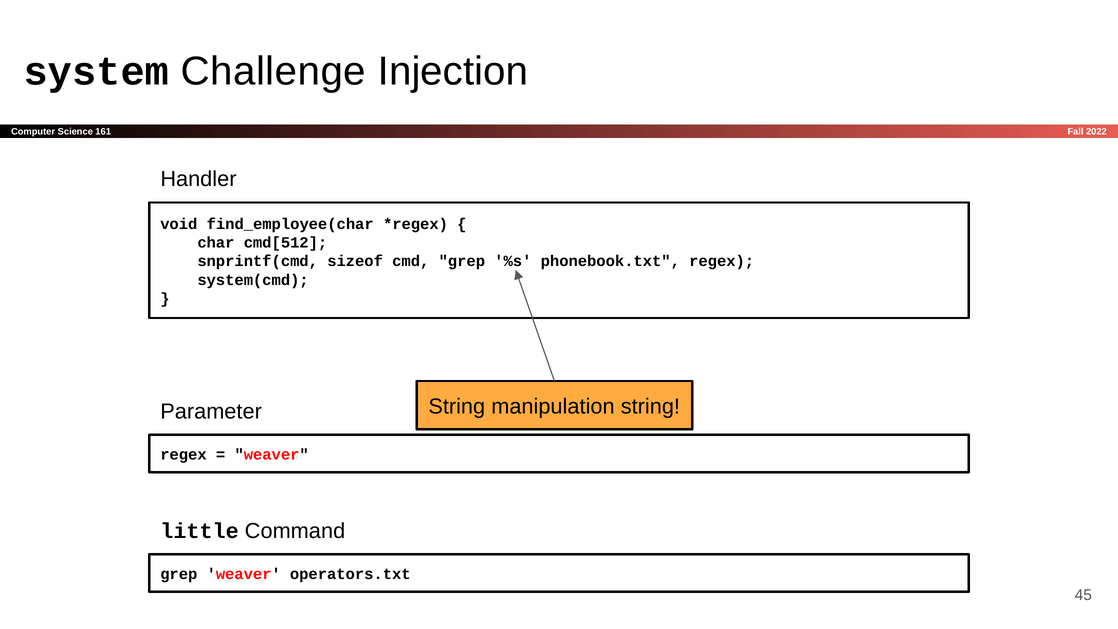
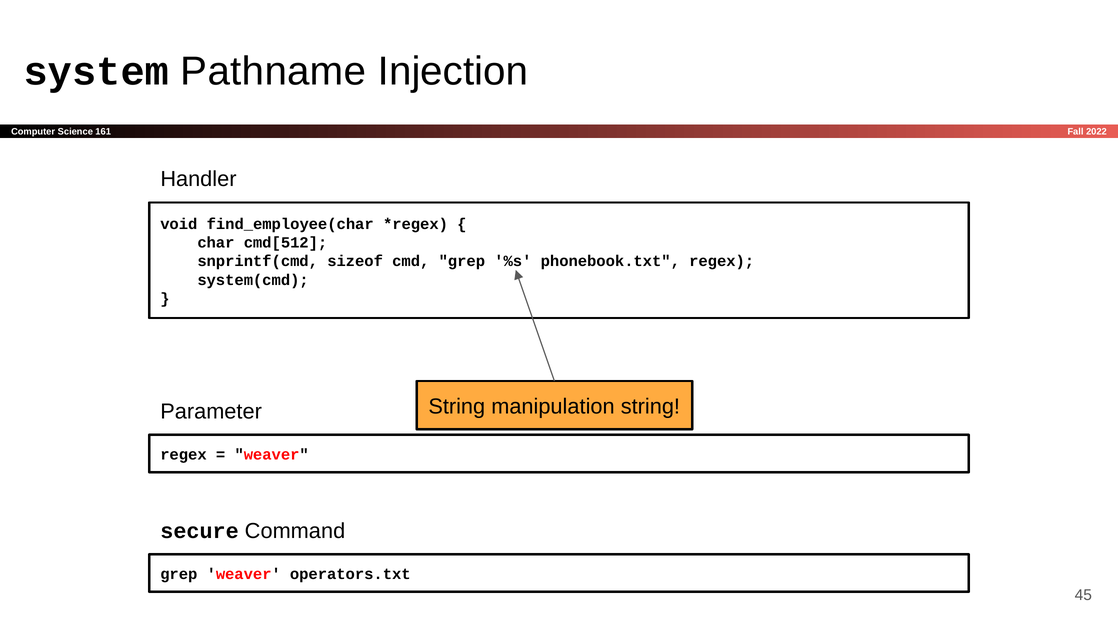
Challenge: Challenge -> Pathname
little: little -> secure
